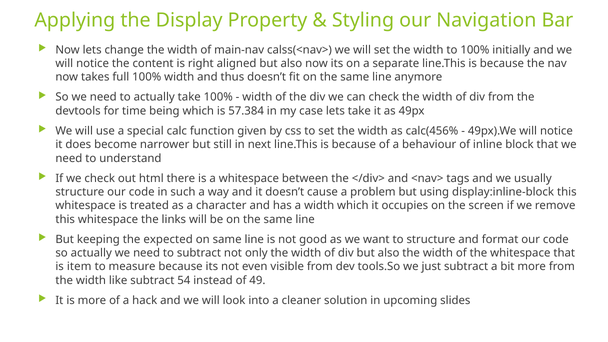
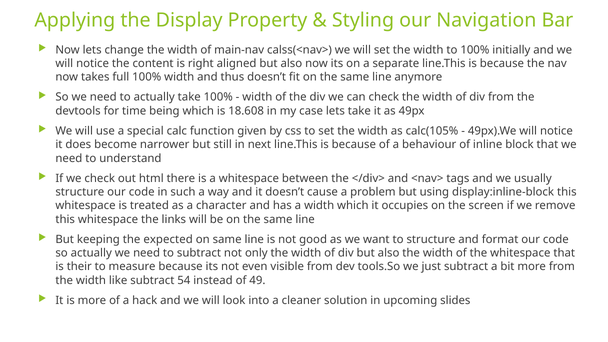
57.384: 57.384 -> 18.608
calc(456%: calc(456% -> calc(105%
item: item -> their
